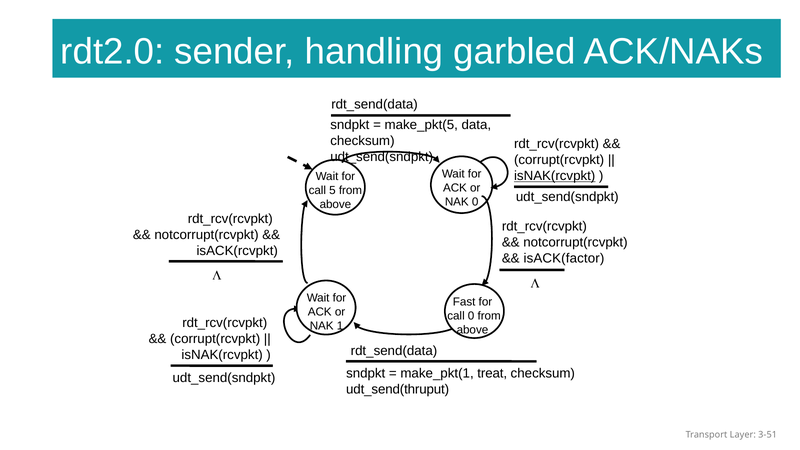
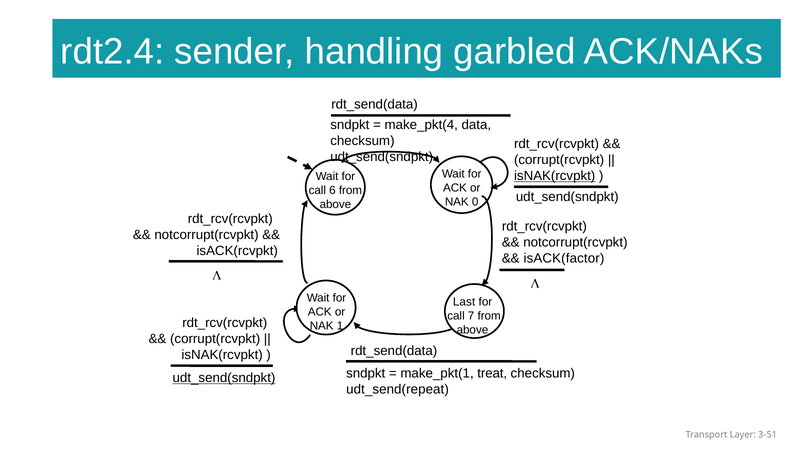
rdt2.0: rdt2.0 -> rdt2.4
make_pkt(5: make_pkt(5 -> make_pkt(4
5: 5 -> 6
Fast: Fast -> Last
call 0: 0 -> 7
udt_send(sndpkt at (224, 378) underline: none -> present
udt_send(thruput: udt_send(thruput -> udt_send(repeat
